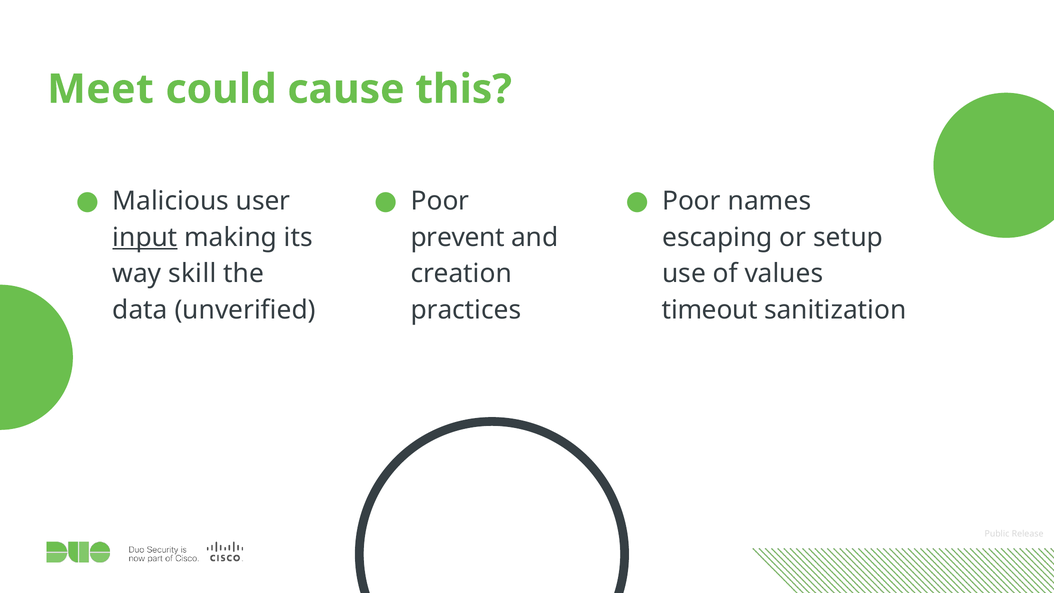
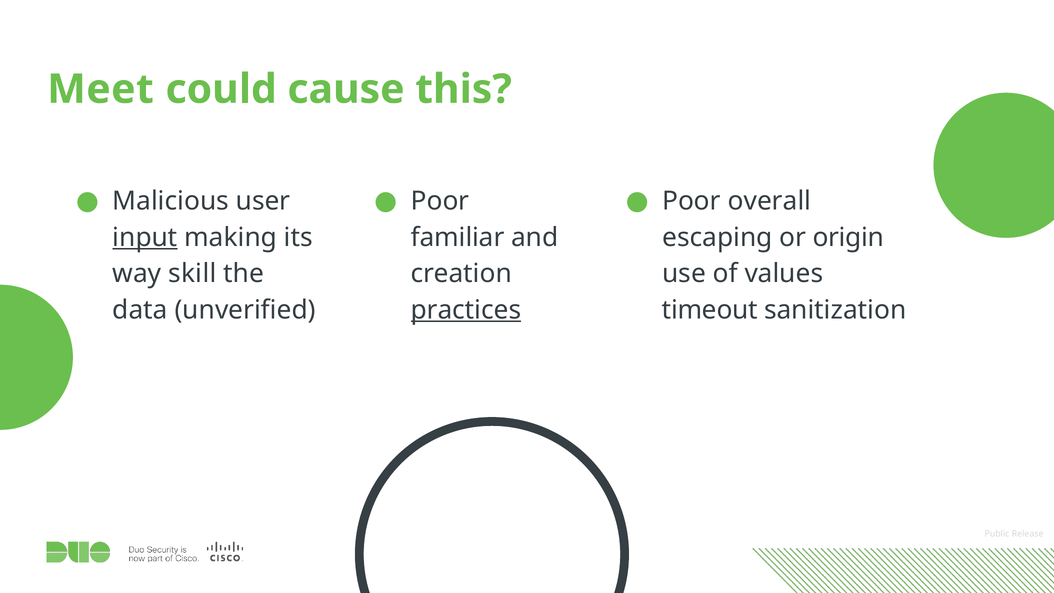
names: names -> overall
prevent: prevent -> familiar
setup: setup -> origin
practices underline: none -> present
